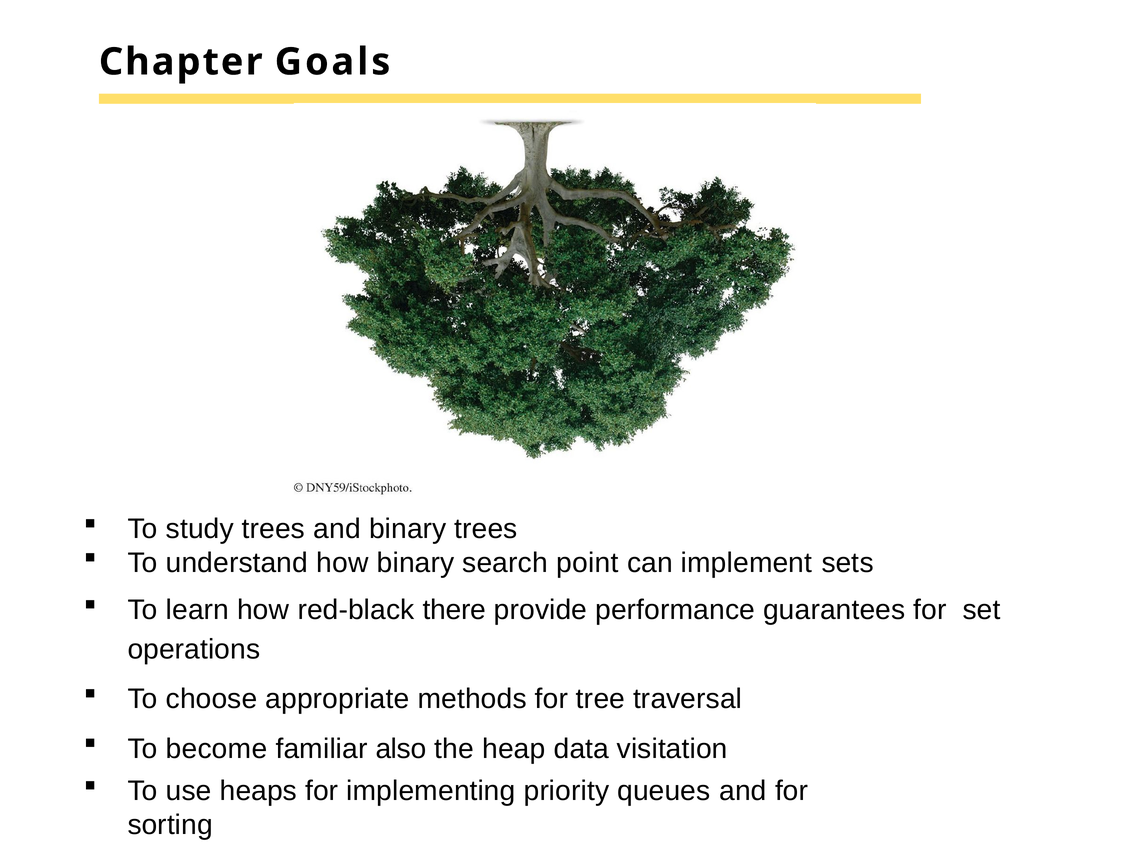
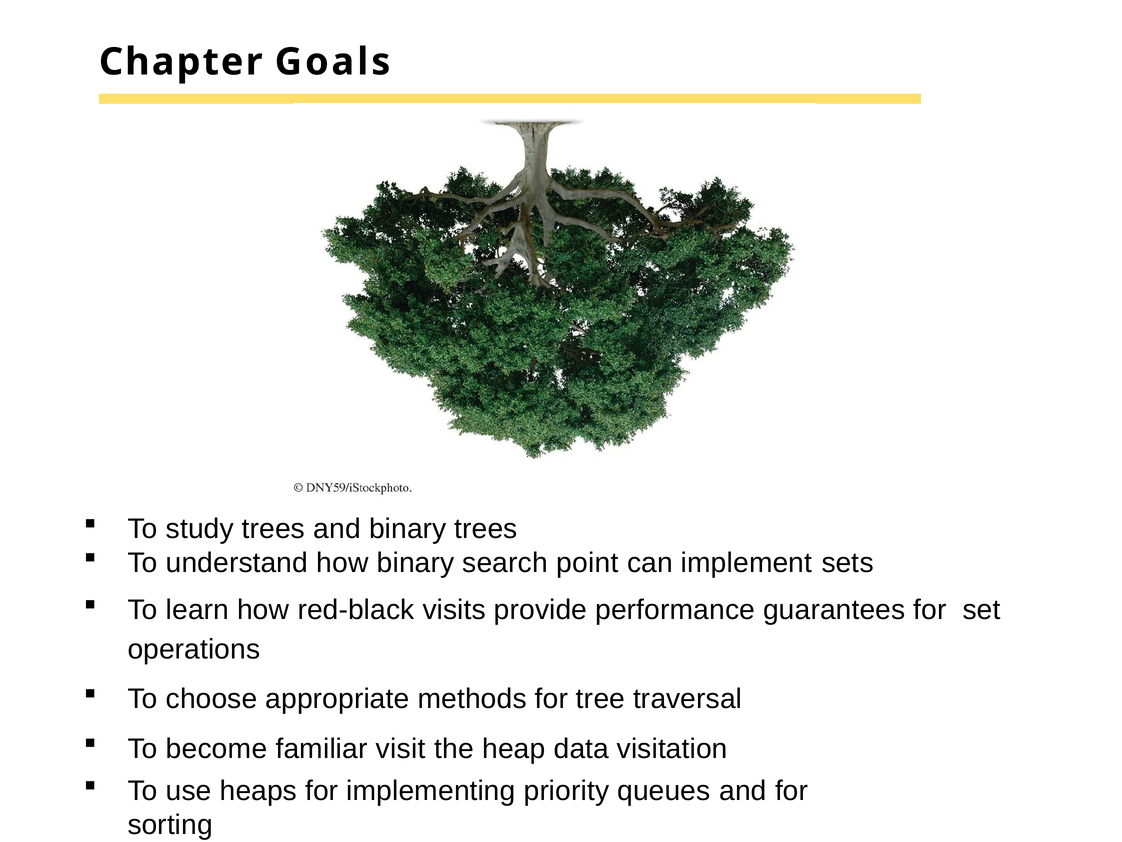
there: there -> visits
also: also -> visit
